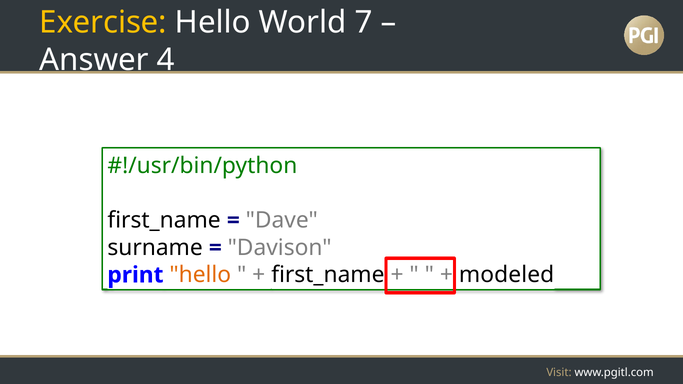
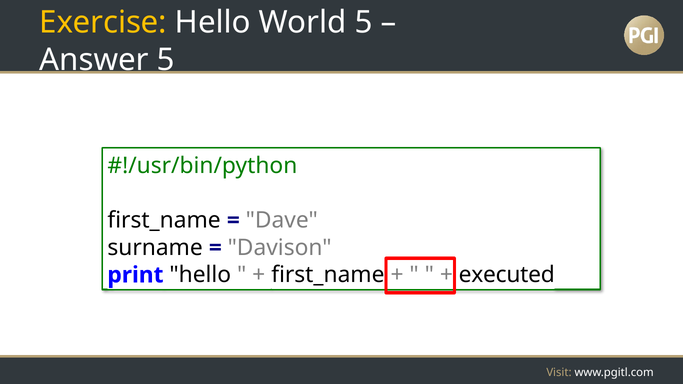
World 7: 7 -> 5
Answer 4: 4 -> 5
hello at (200, 275) colour: orange -> black
modeled: modeled -> executed
